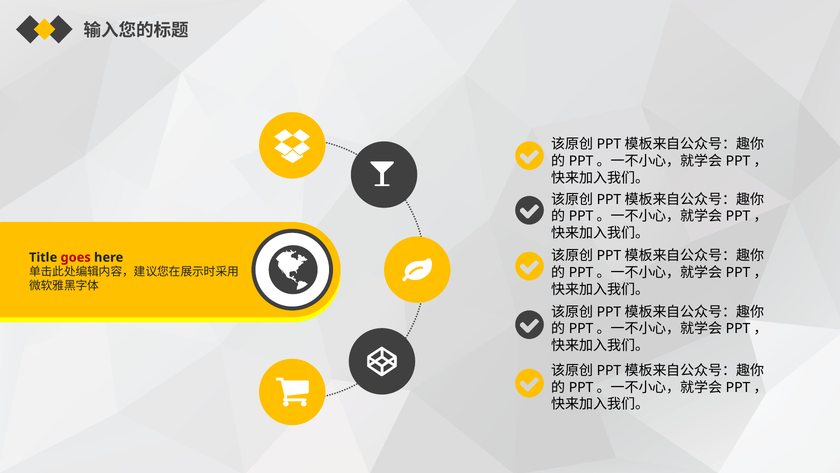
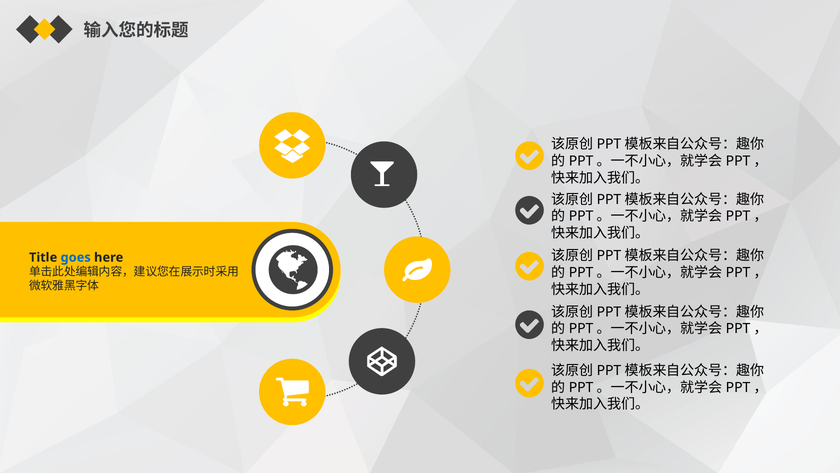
goes colour: red -> blue
